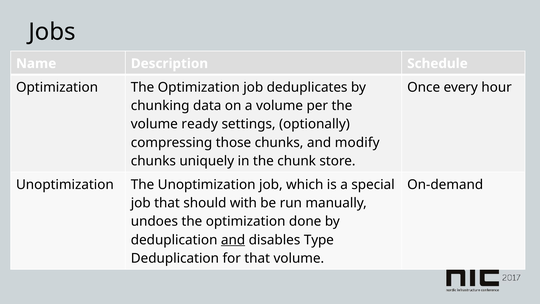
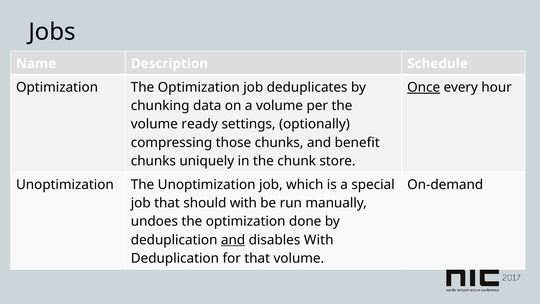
Once underline: none -> present
modify: modify -> benefit
disables Type: Type -> With
